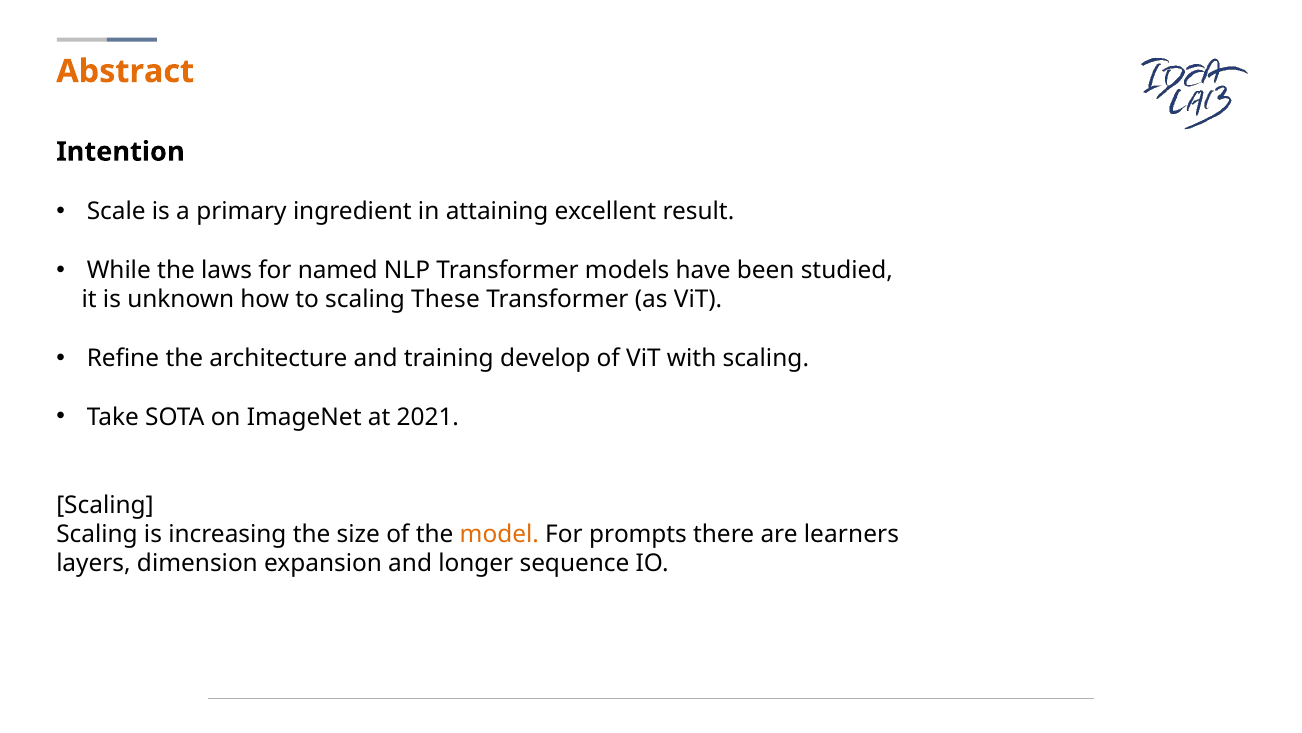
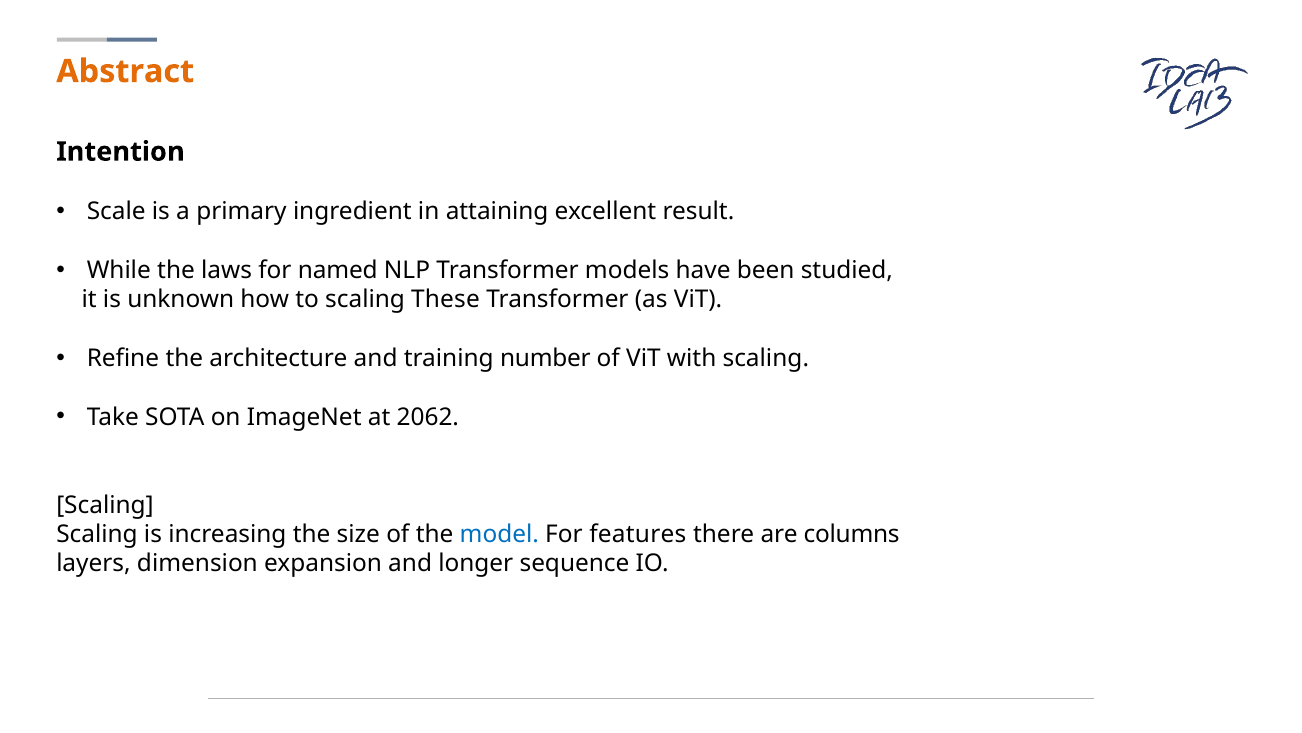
develop: develop -> number
2021: 2021 -> 2062
model colour: orange -> blue
prompts: prompts -> features
learners: learners -> columns
